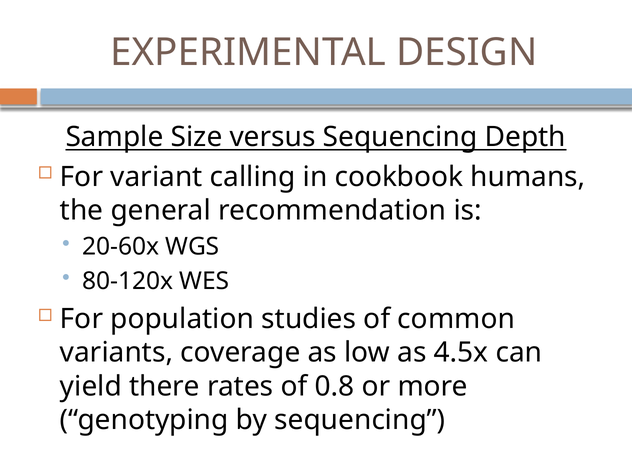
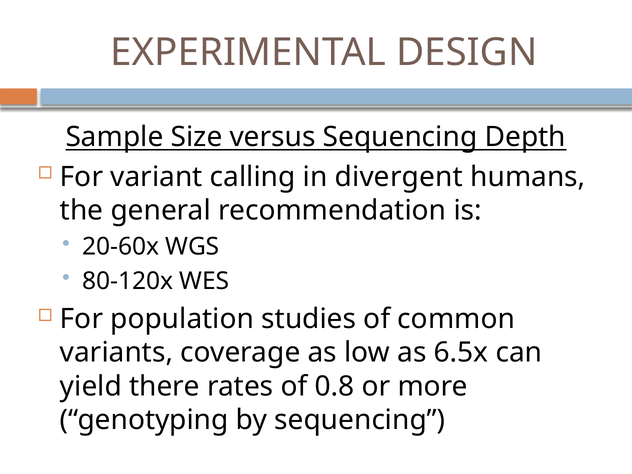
cookbook: cookbook -> divergent
4.5x: 4.5x -> 6.5x
